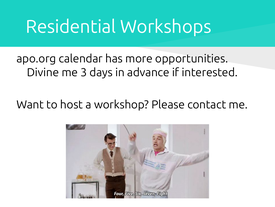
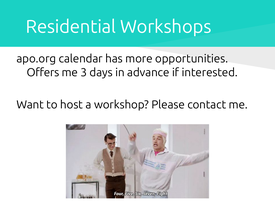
Divine: Divine -> Offers
